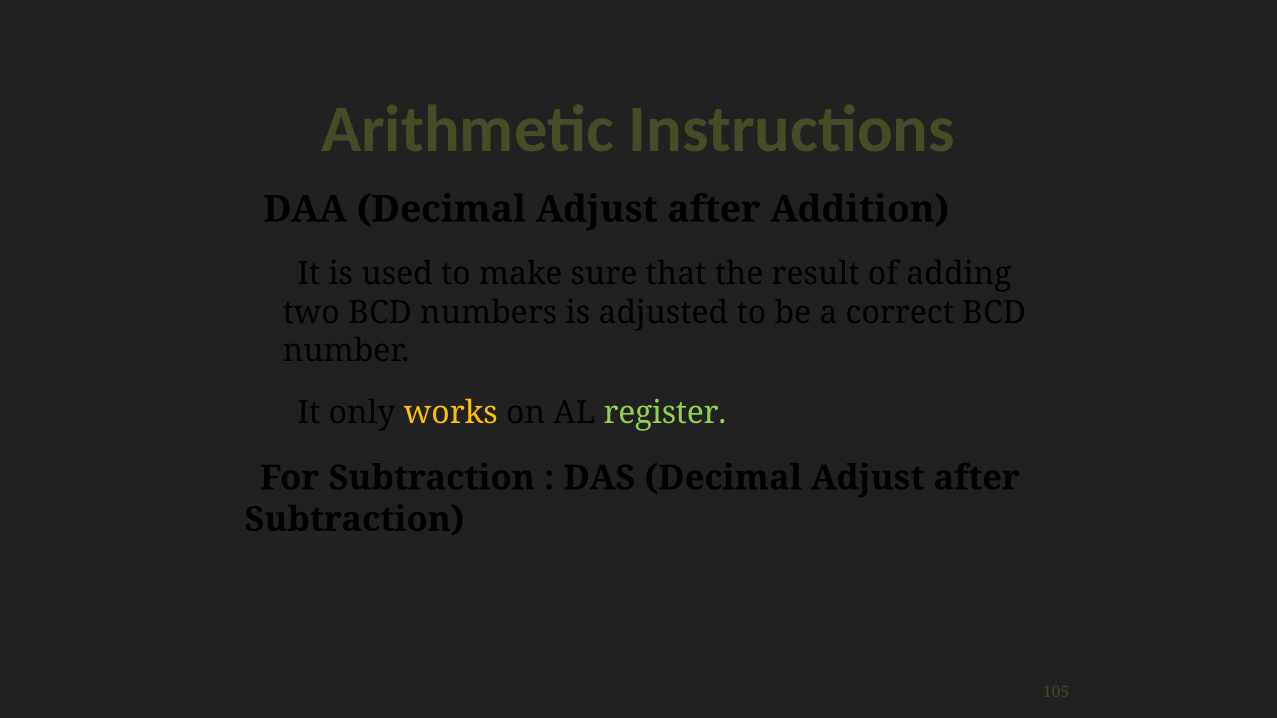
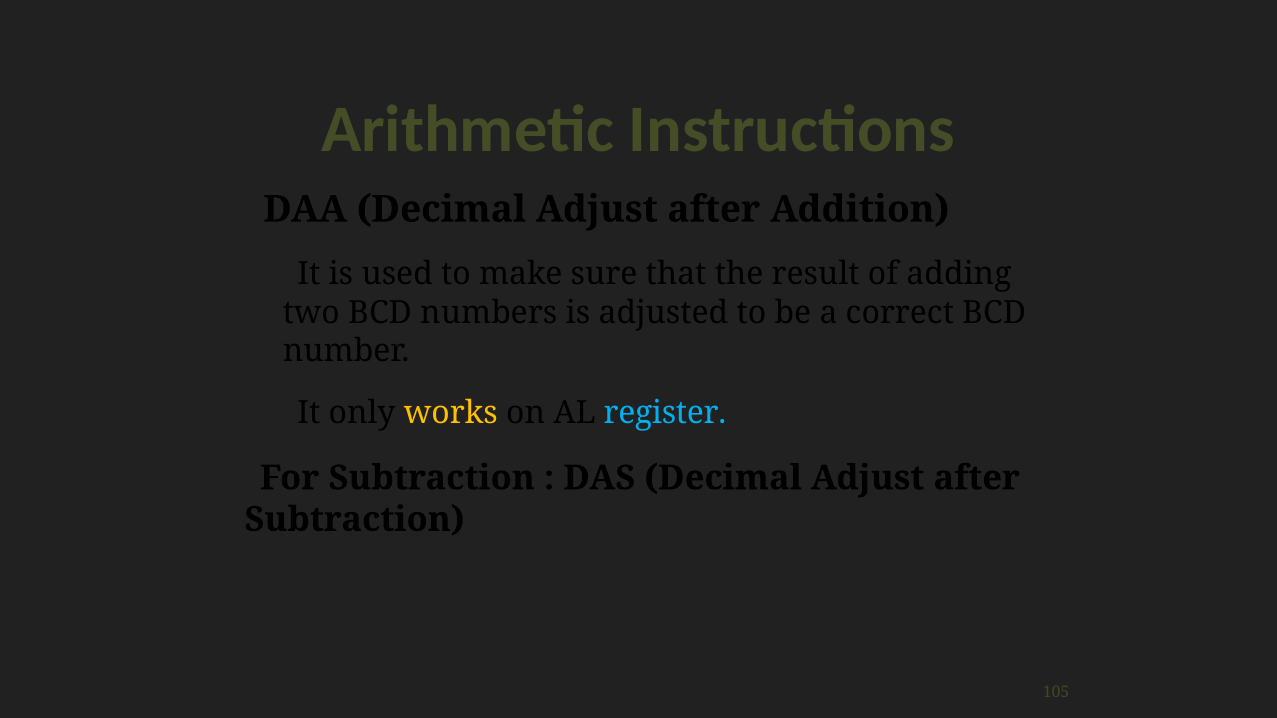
register colour: light green -> light blue
